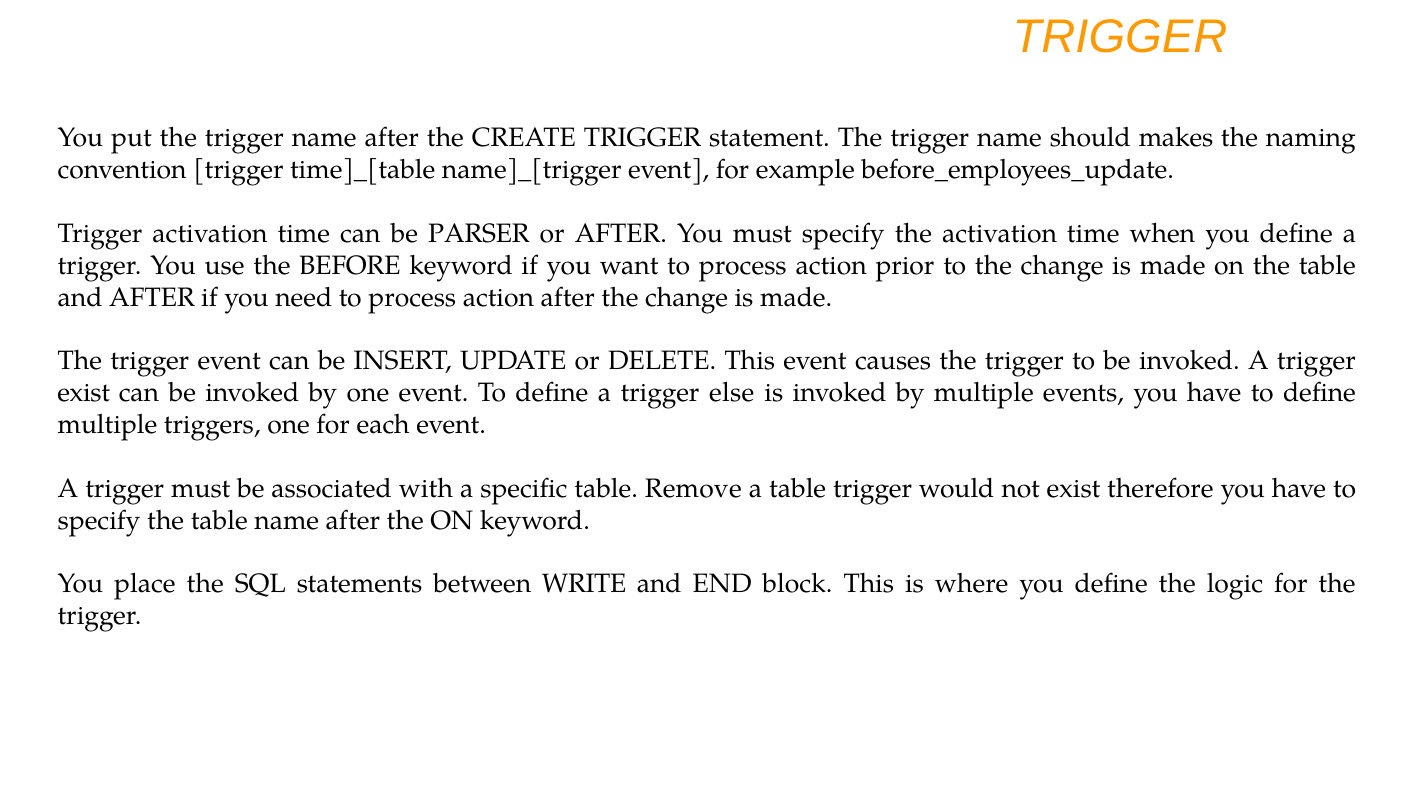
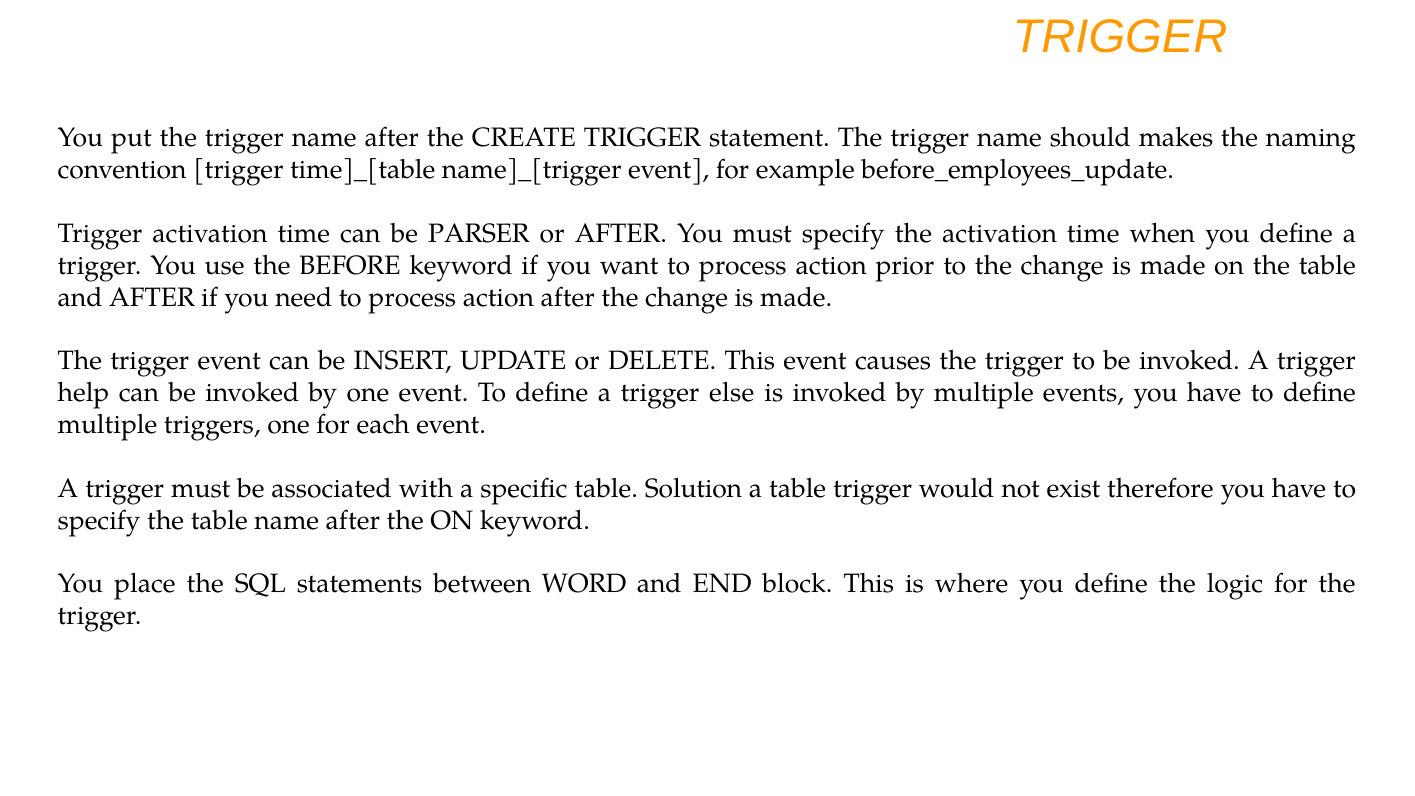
exist at (84, 393): exist -> help
Remove: Remove -> Solution
WRITE: WRITE -> WORD
